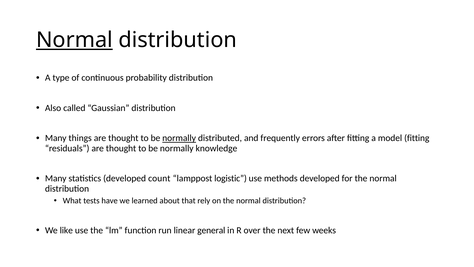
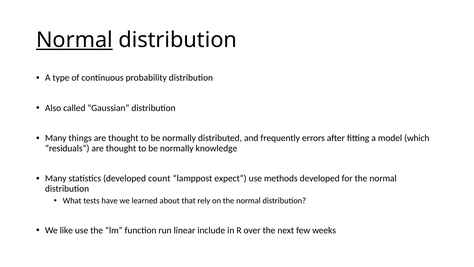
normally at (179, 138) underline: present -> none
model fitting: fitting -> which
logistic: logistic -> expect
general: general -> include
